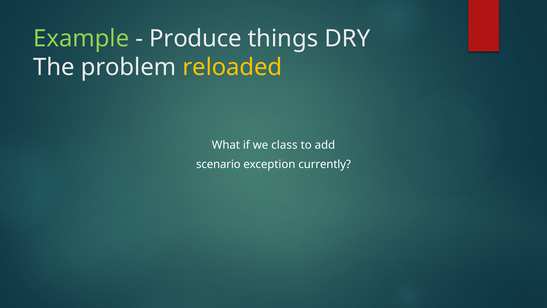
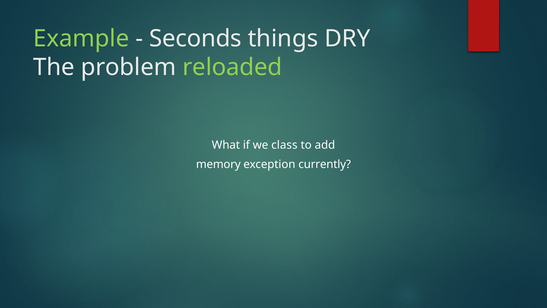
Produce: Produce -> Seconds
reloaded colour: yellow -> light green
scenario: scenario -> memory
